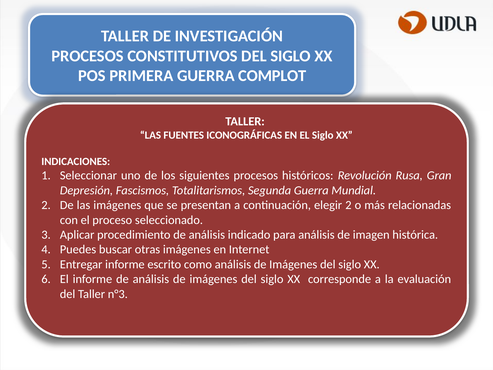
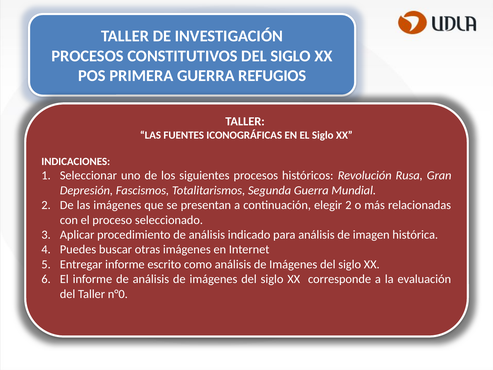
COMPLOT: COMPLOT -> REFUGIOS
n°3: n°3 -> n°0
